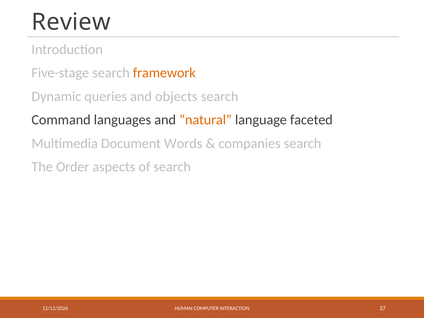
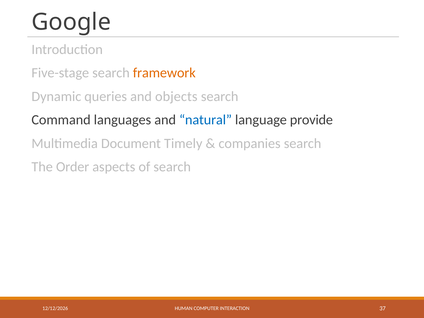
Review: Review -> Google
natural colour: orange -> blue
faceted: faceted -> provide
Words: Words -> Timely
